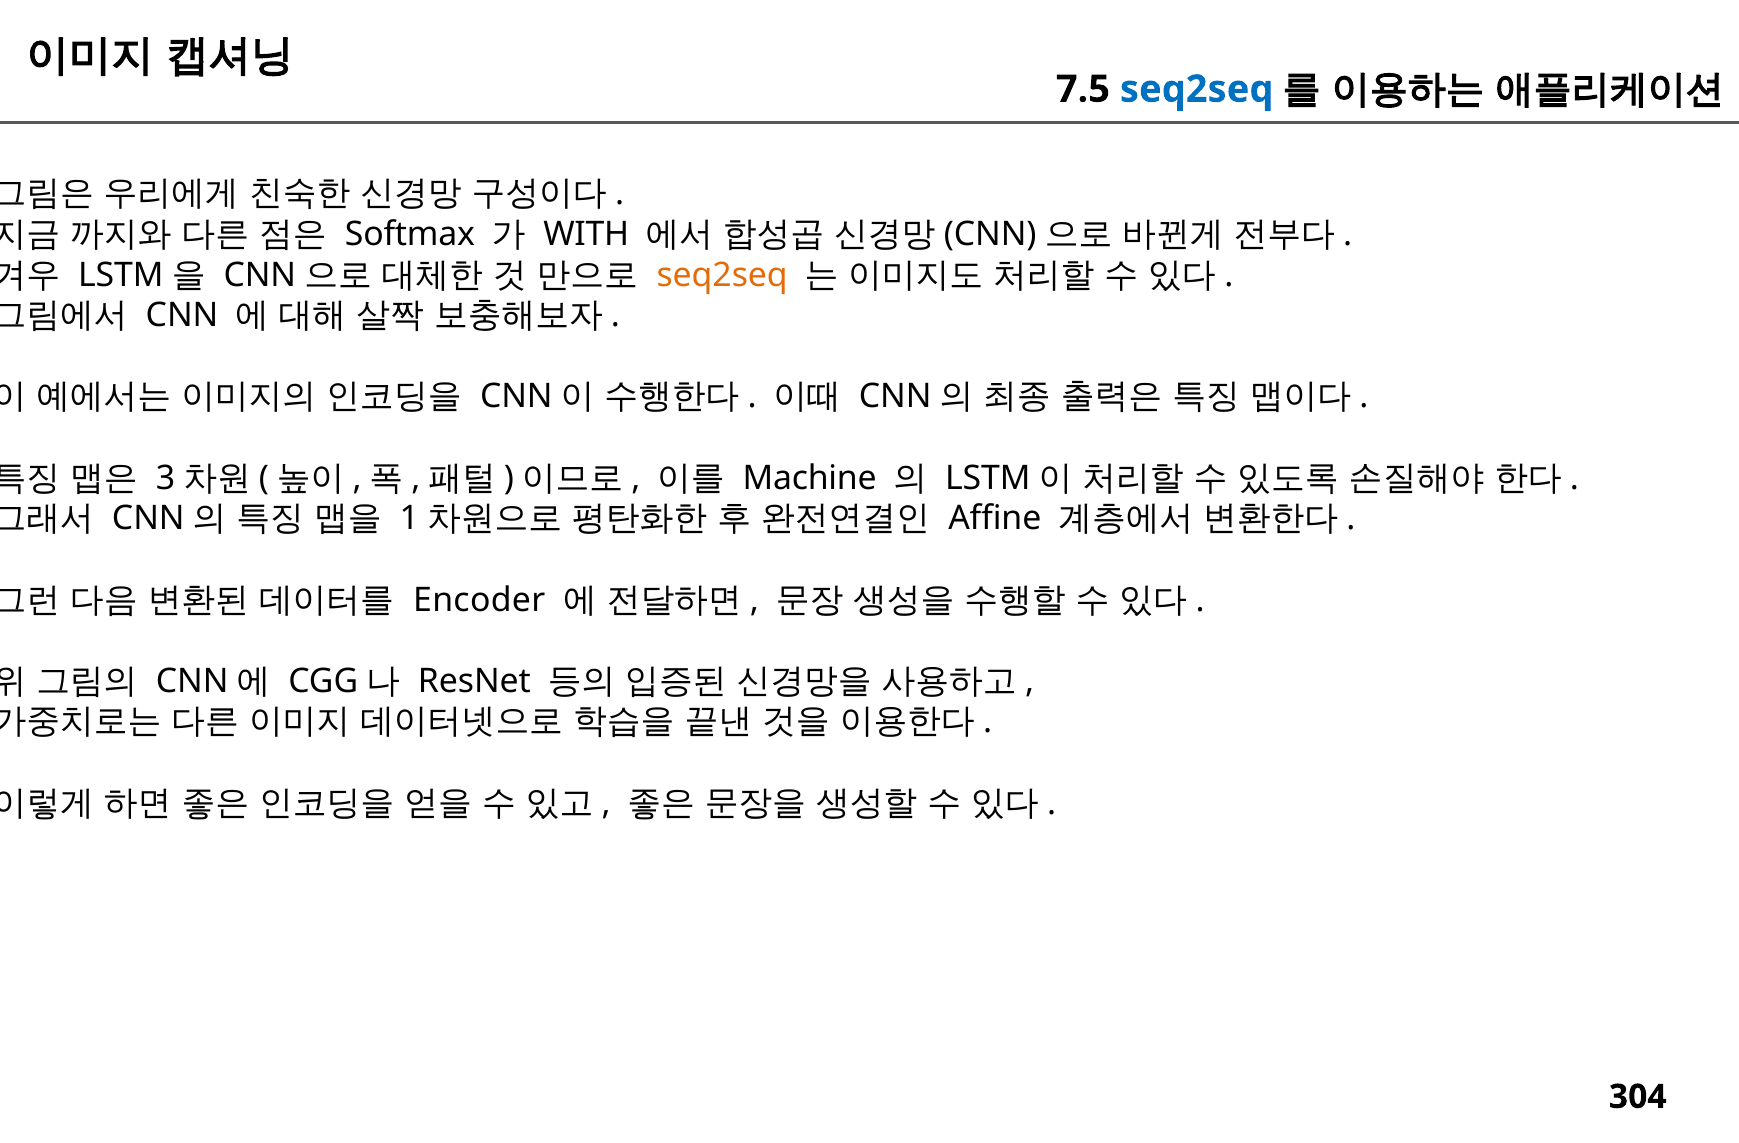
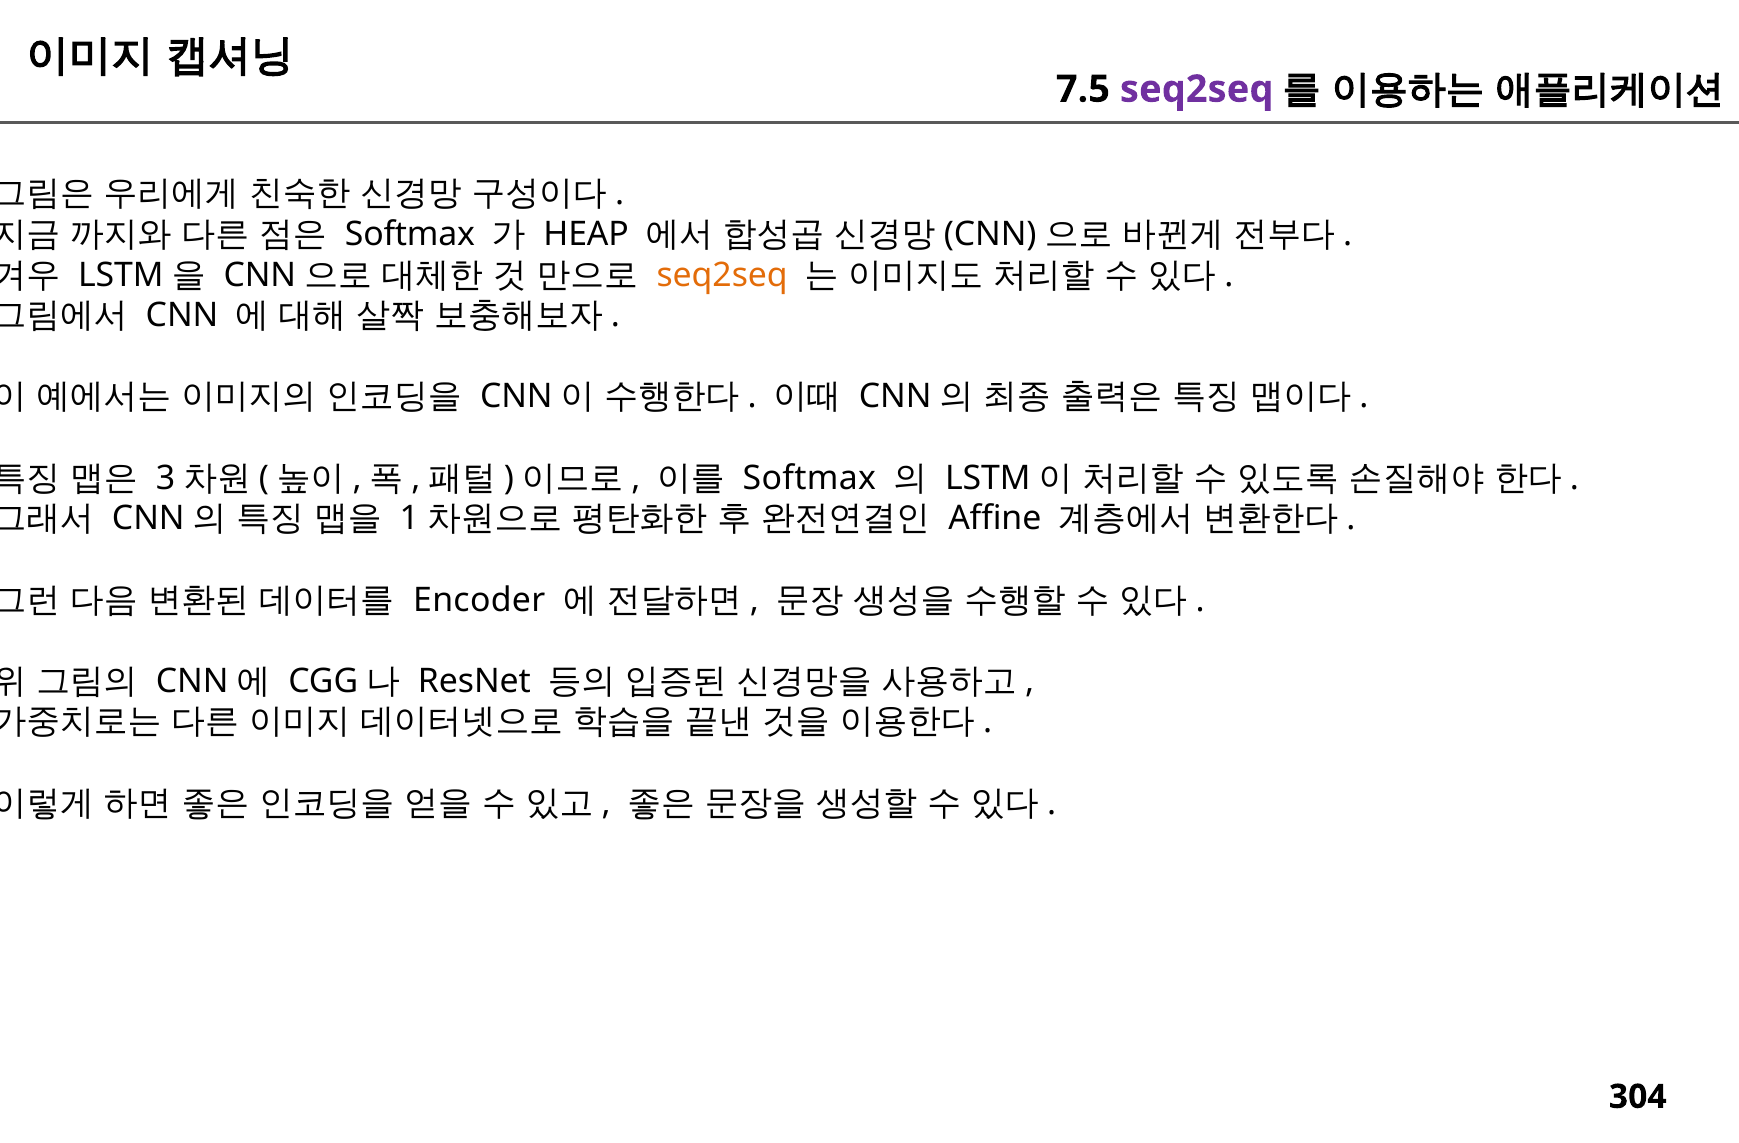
seq2seq at (1197, 89) colour: blue -> purple
WITH: WITH -> HEAP
Machine at (810, 478): Machine -> Softmax
